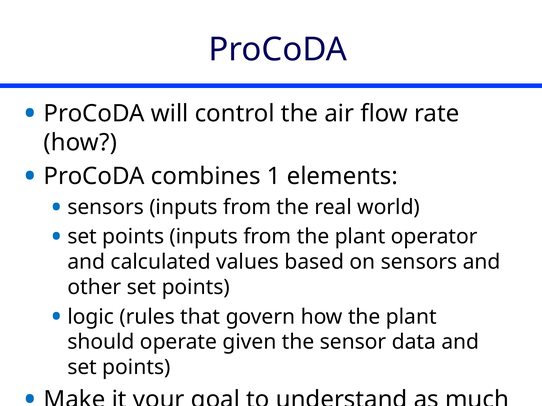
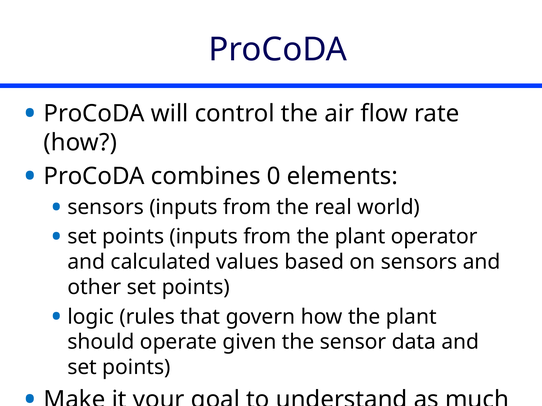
1: 1 -> 0
